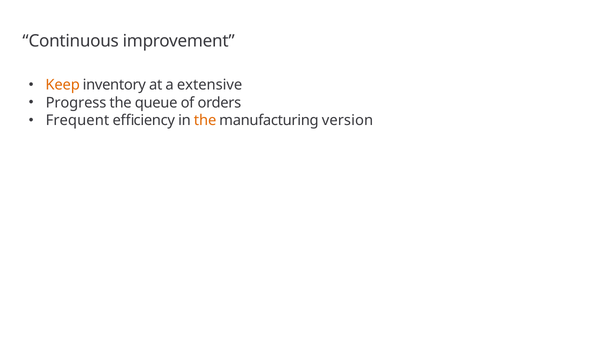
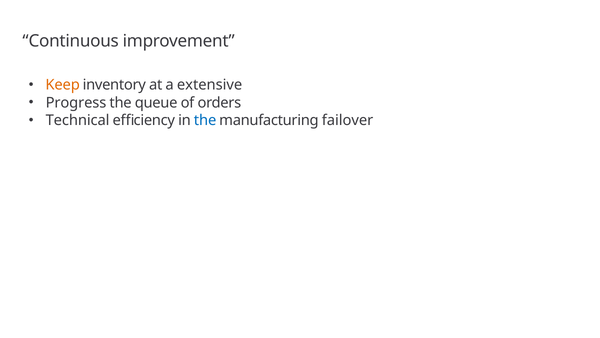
Frequent: Frequent -> Technical
the at (205, 120) colour: orange -> blue
version: version -> failover
